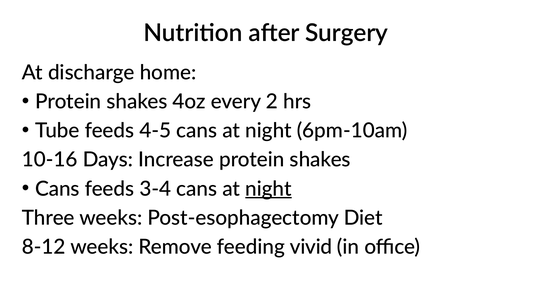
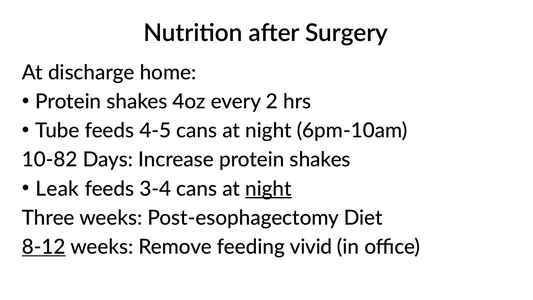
10-16: 10-16 -> 10-82
Cans at (57, 189): Cans -> Leak
8-12 underline: none -> present
